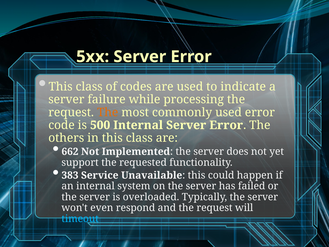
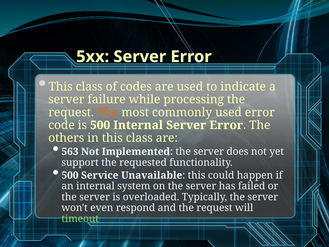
662: 662 -> 563
383 at (70, 175): 383 -> 500
timeout colour: light blue -> light green
